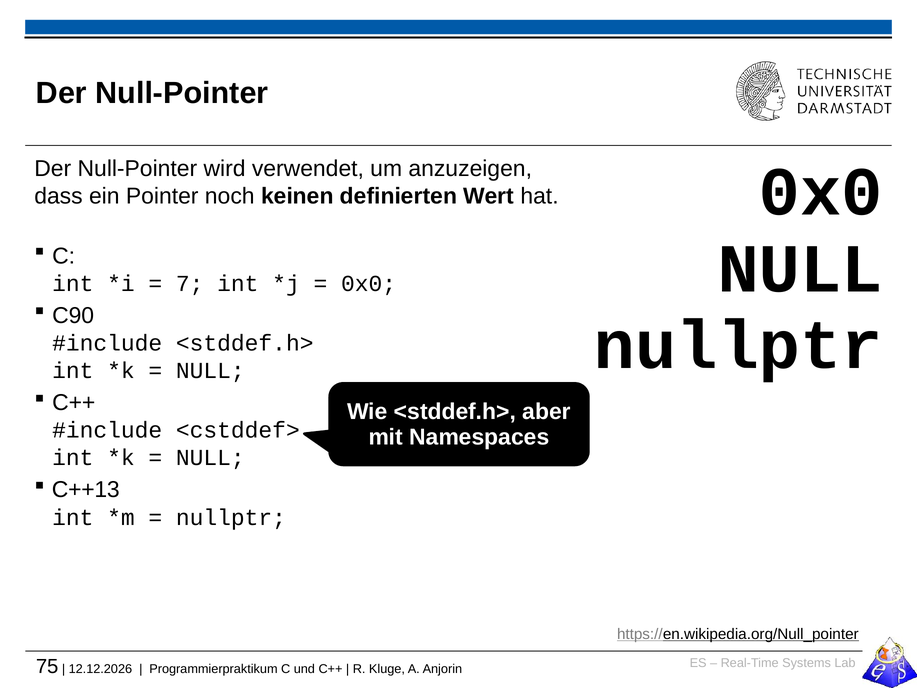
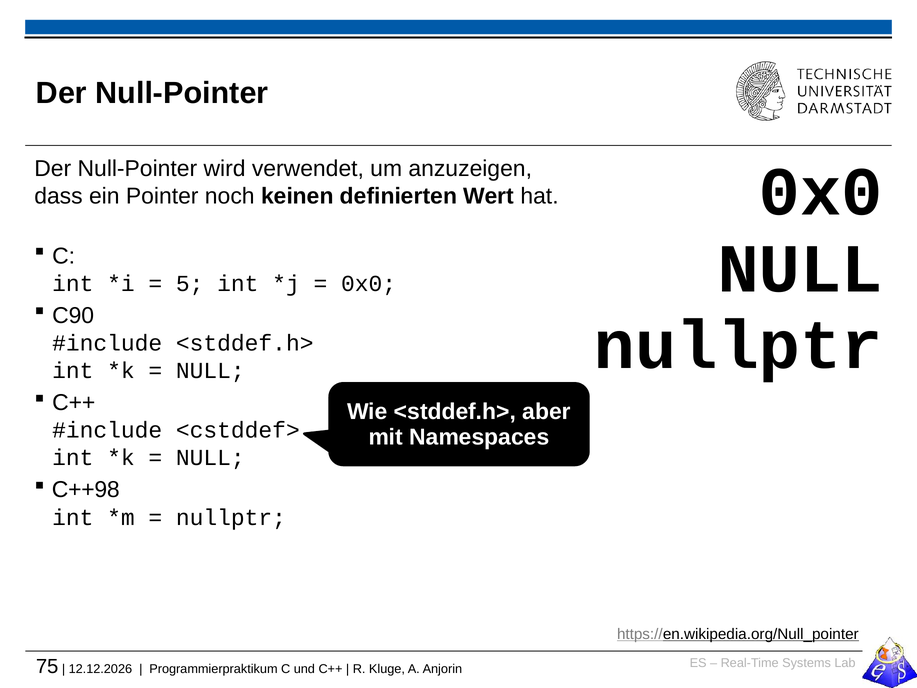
7: 7 -> 5
C++13: C++13 -> C++98
